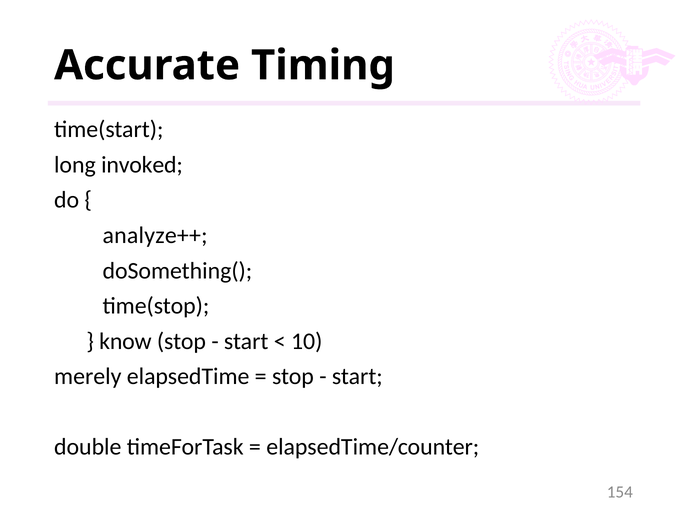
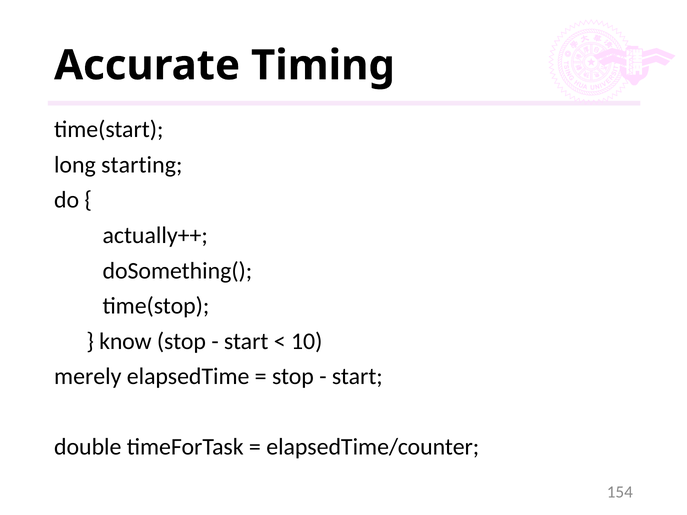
invoked: invoked -> starting
analyze++: analyze++ -> actually++
